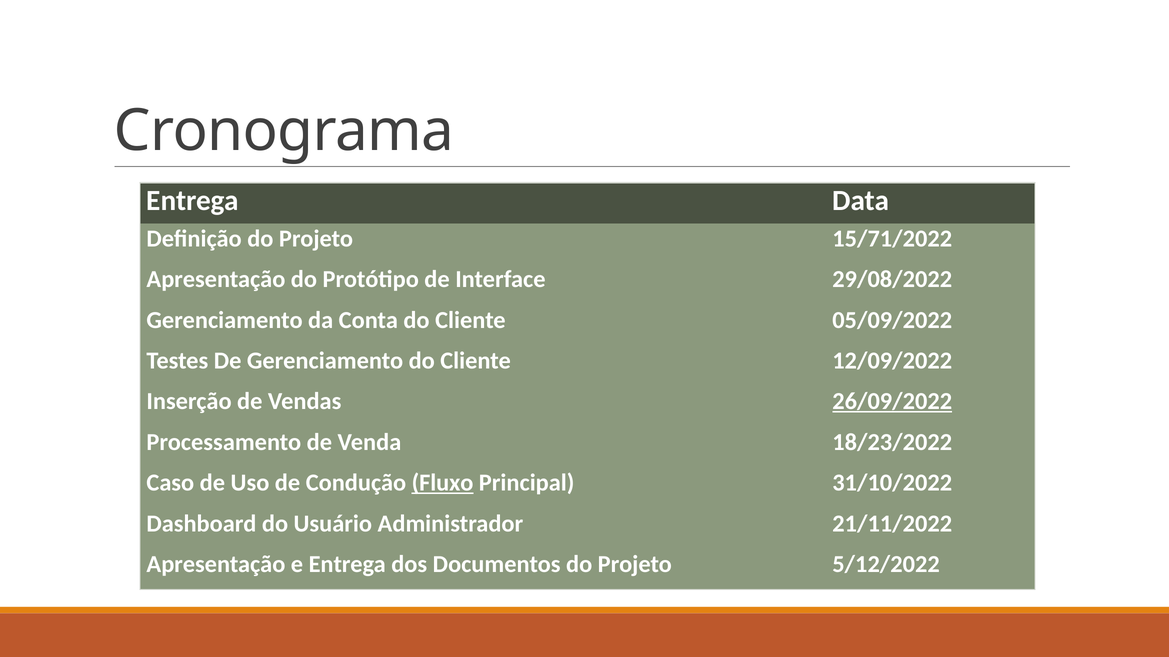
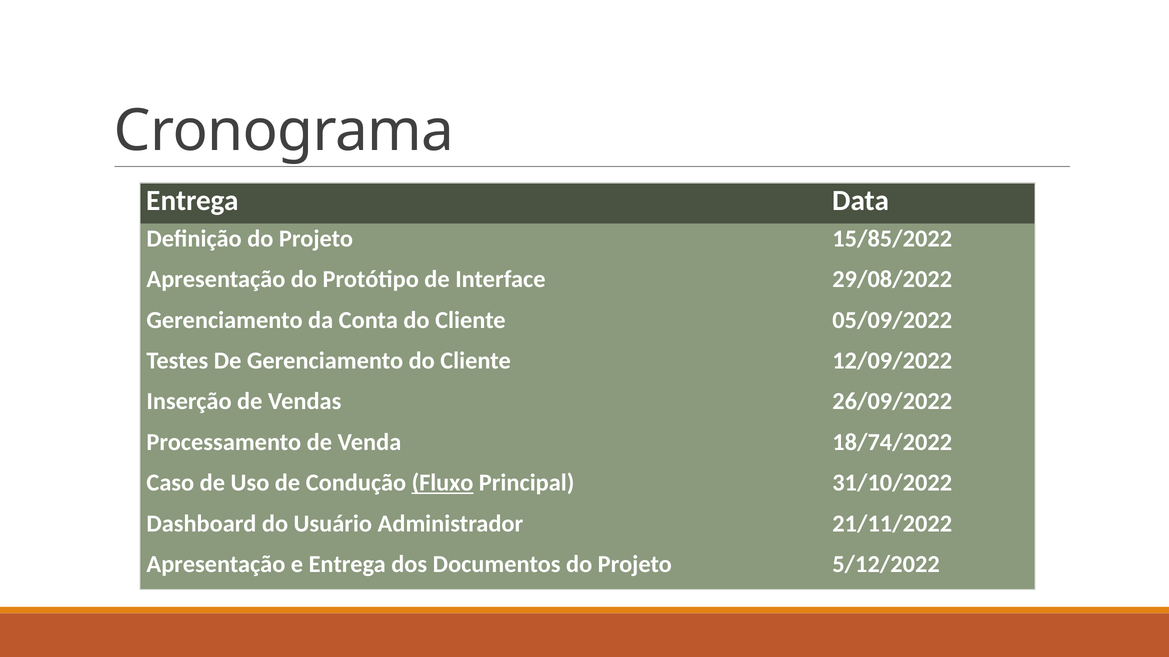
15/71/2022: 15/71/2022 -> 15/85/2022
26/09/2022 underline: present -> none
18/23/2022: 18/23/2022 -> 18/74/2022
